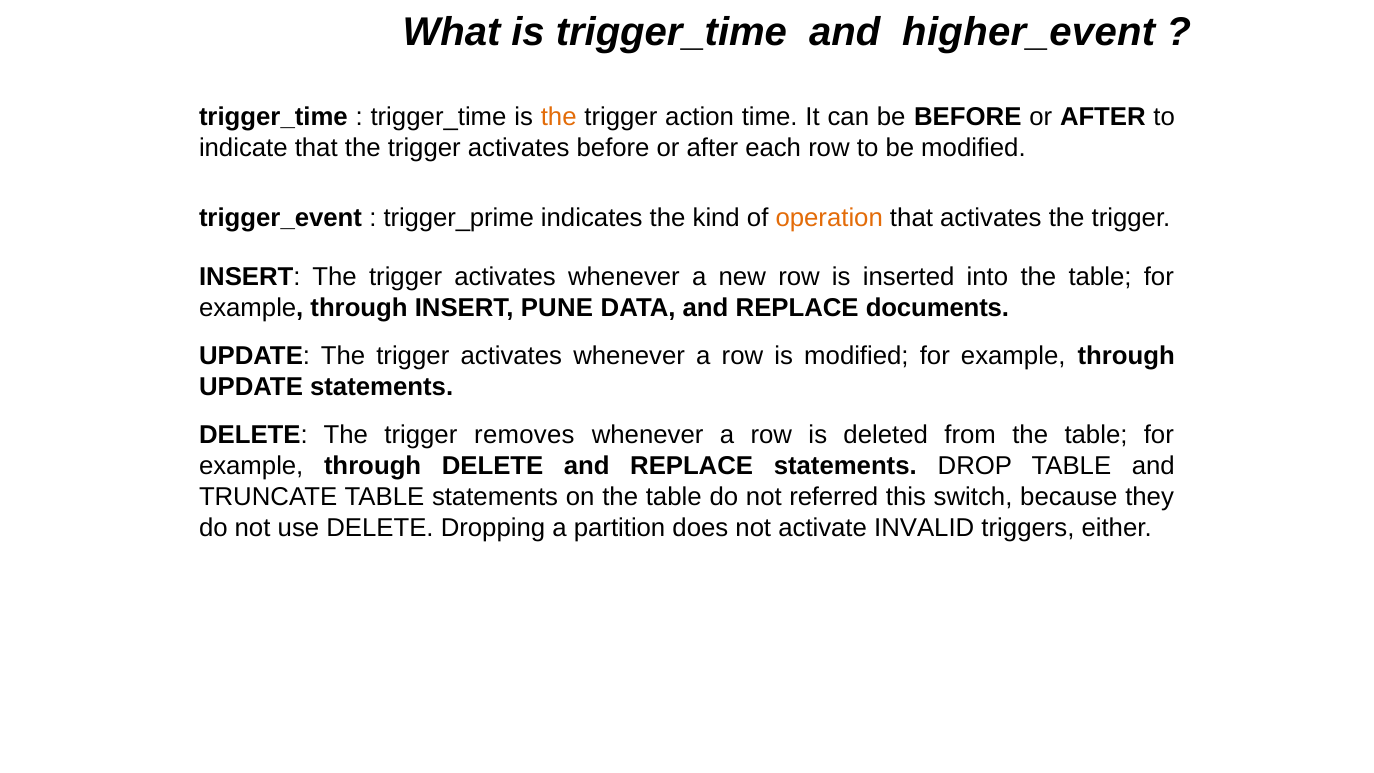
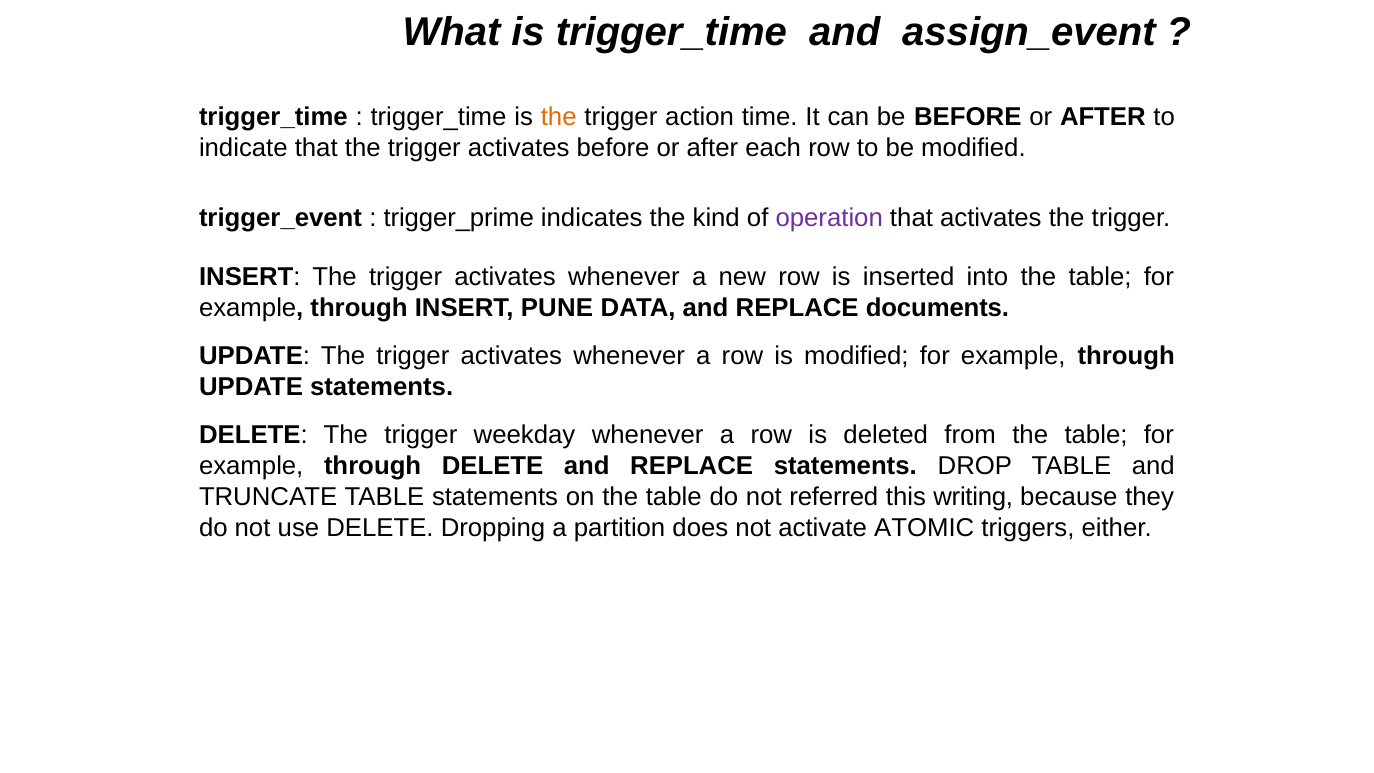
higher_event: higher_event -> assign_event
operation colour: orange -> purple
removes: removes -> weekday
switch: switch -> writing
INVALID: INVALID -> ATOMIC
